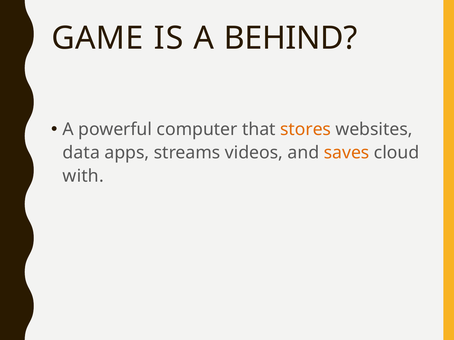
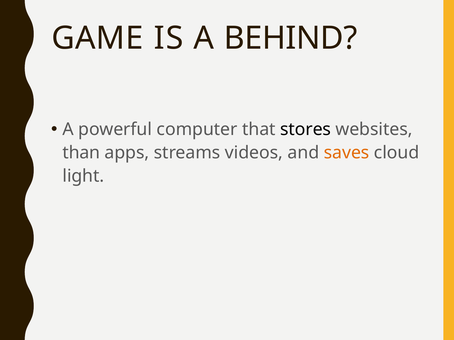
stores colour: orange -> black
data: data -> than
with: with -> light
